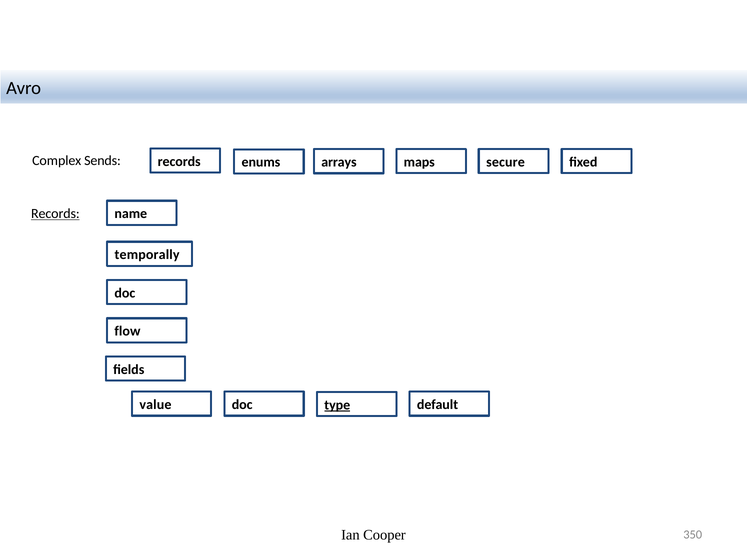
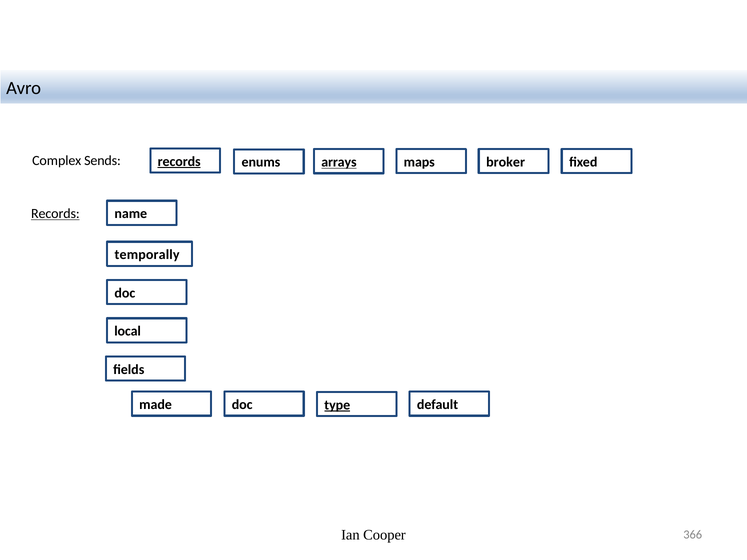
arrays underline: none -> present
secure: secure -> broker
records at (179, 162) underline: none -> present
flow: flow -> local
value: value -> made
350: 350 -> 366
